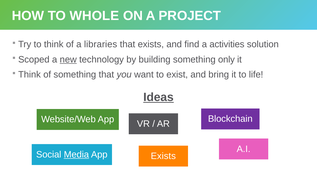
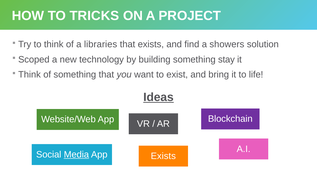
WHOLE: WHOLE -> TRICKS
activities: activities -> showers
new underline: present -> none
only: only -> stay
